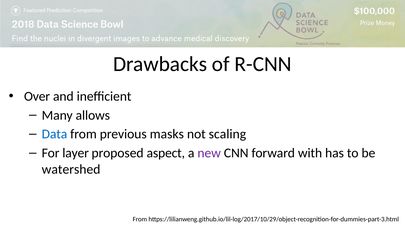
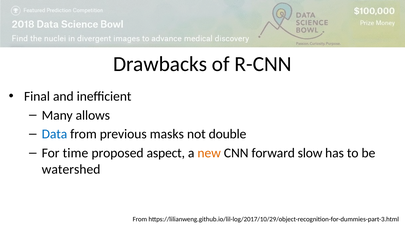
Over: Over -> Final
scaling: scaling -> double
layer: layer -> time
new colour: purple -> orange
with: with -> slow
